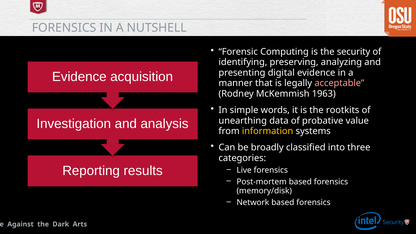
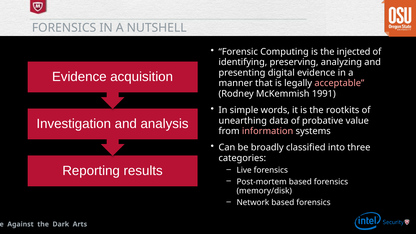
security: security -> injected
1963: 1963 -> 1991
information colour: yellow -> pink
